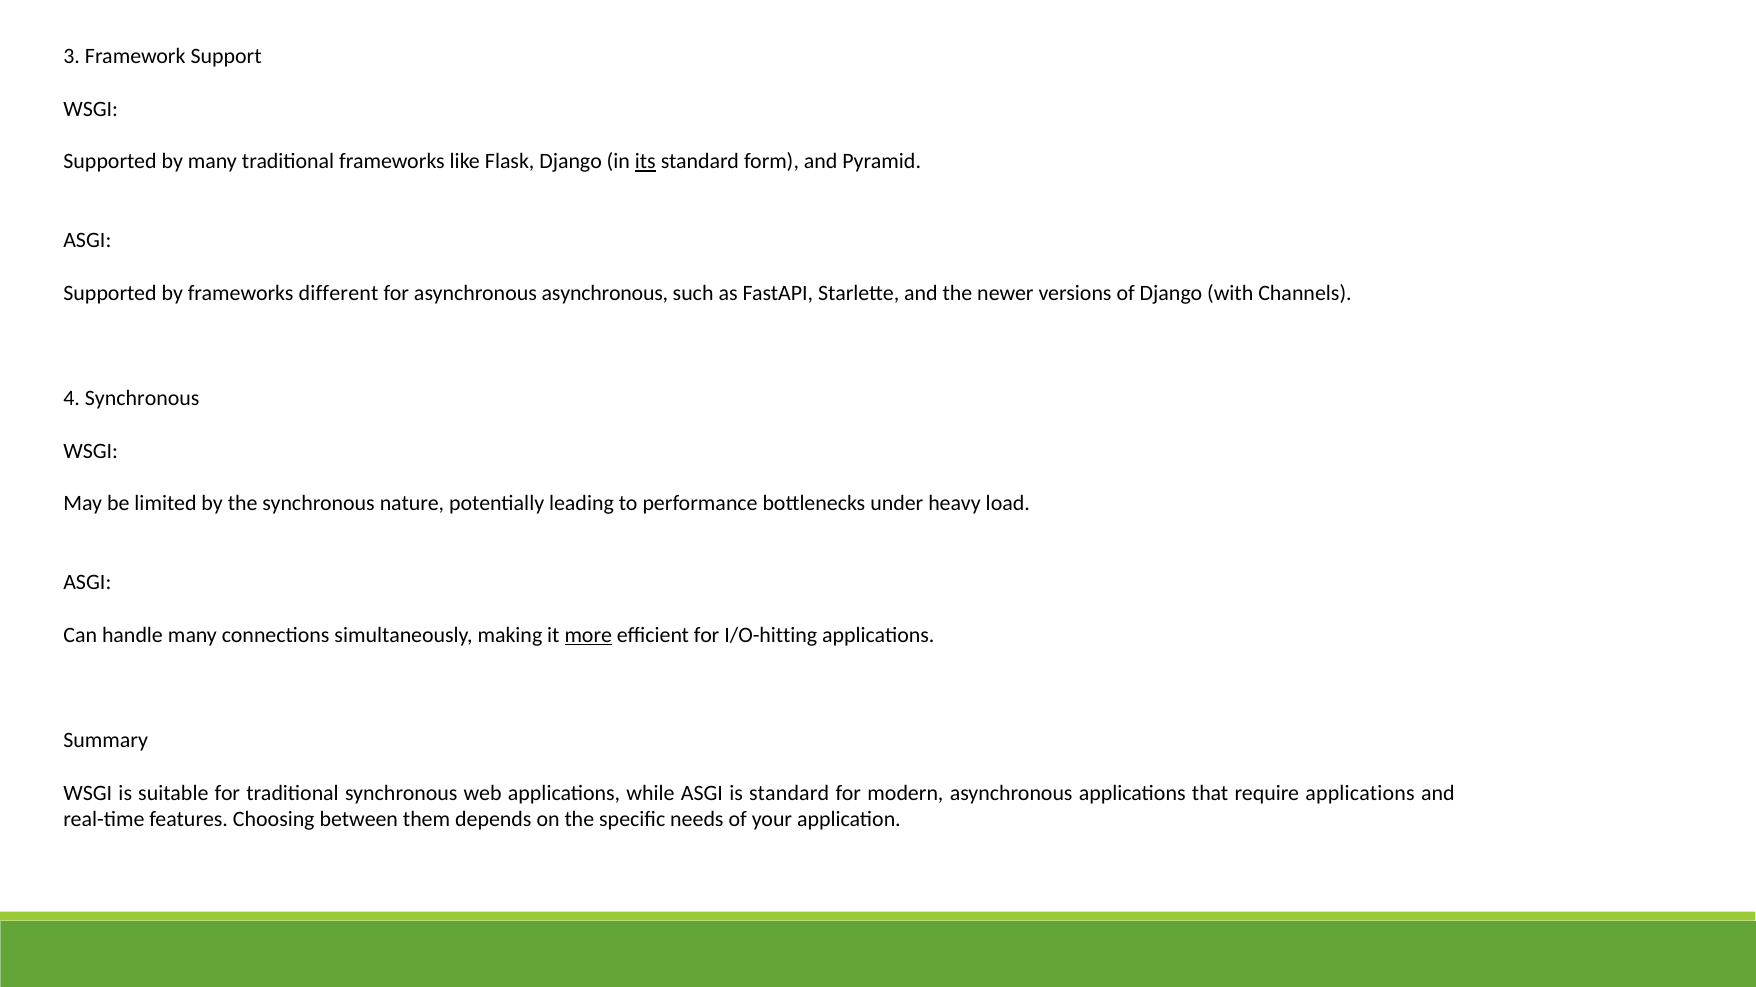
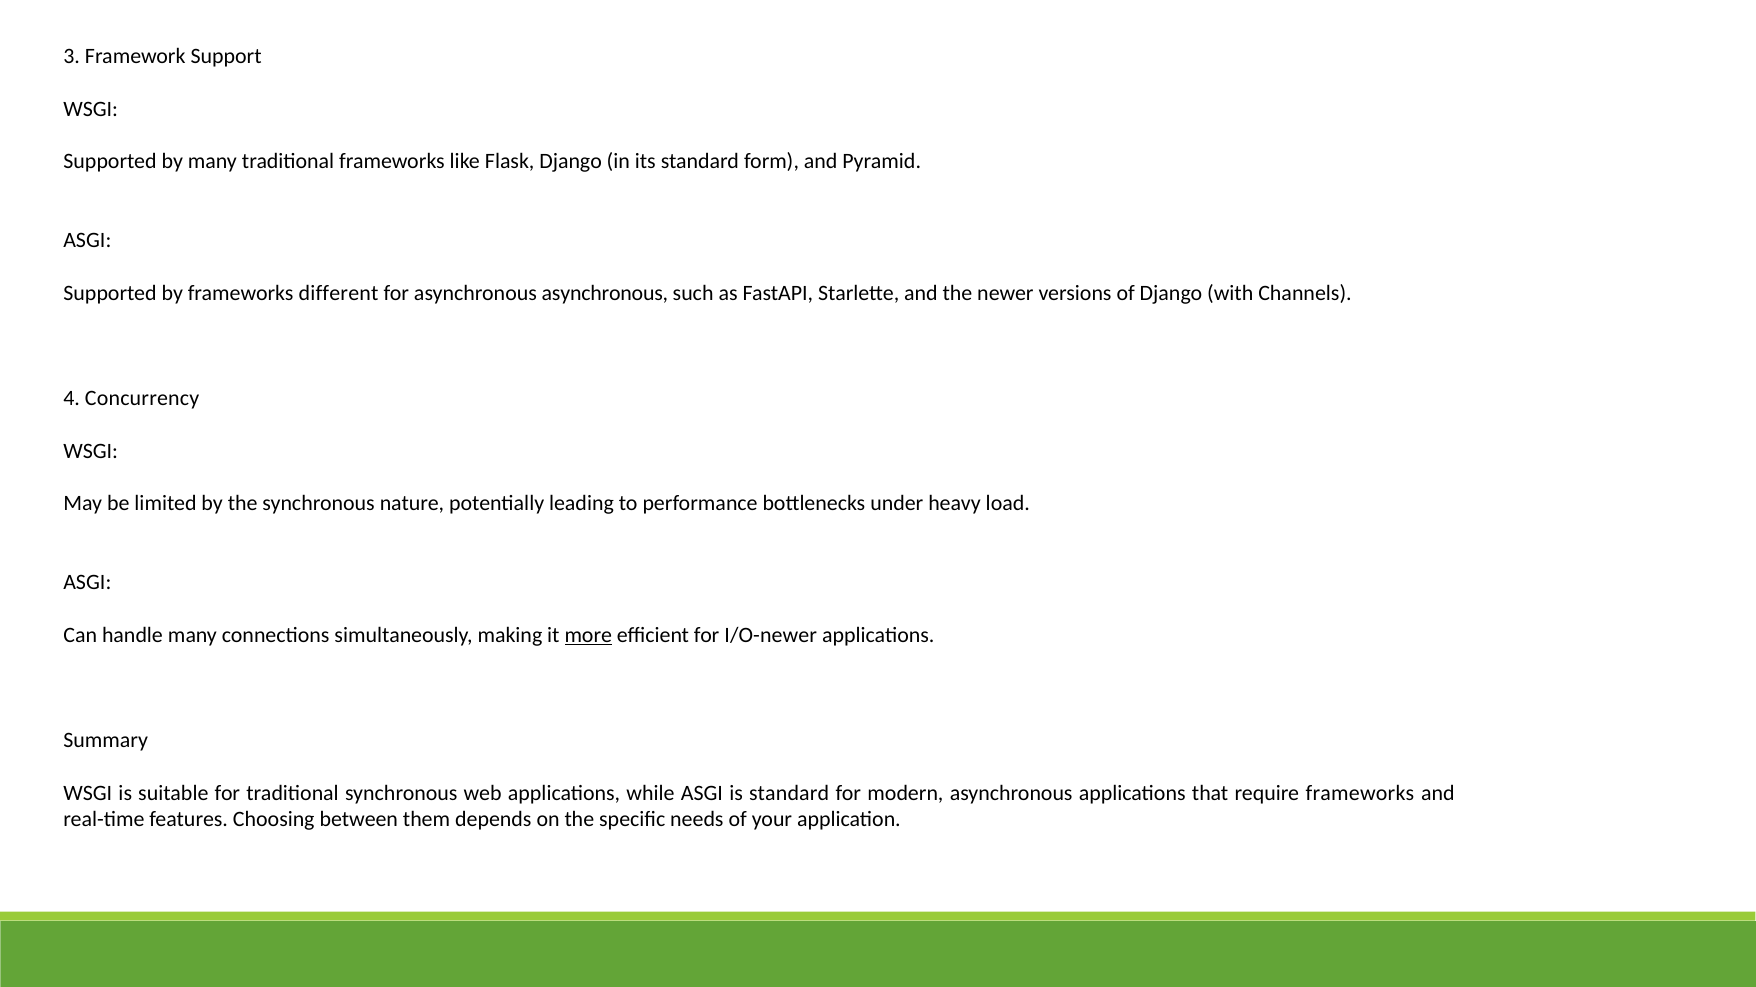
its underline: present -> none
4 Synchronous: Synchronous -> Concurrency
I/O-hitting: I/O-hitting -> I/O-newer
require applications: applications -> frameworks
